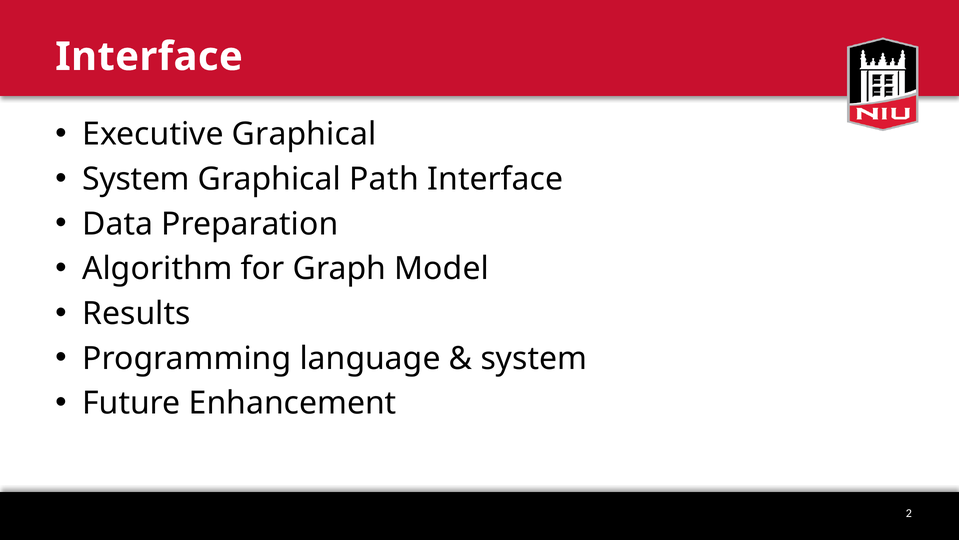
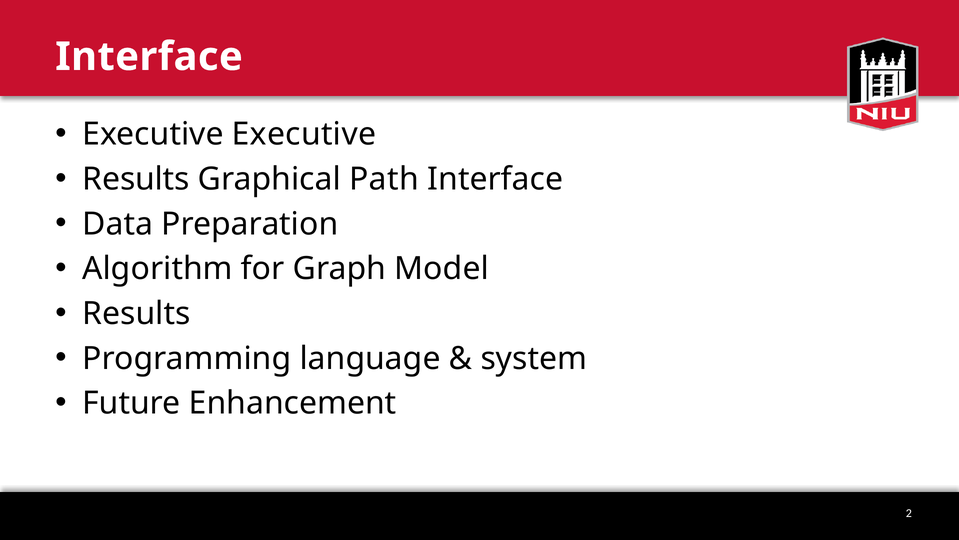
Executive Graphical: Graphical -> Executive
System at (136, 179): System -> Results
